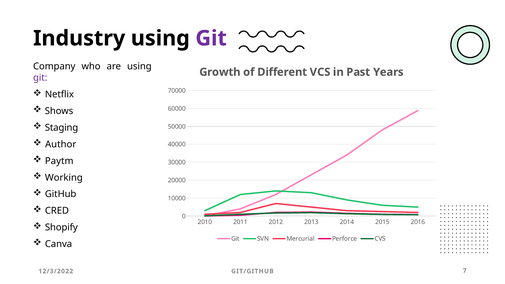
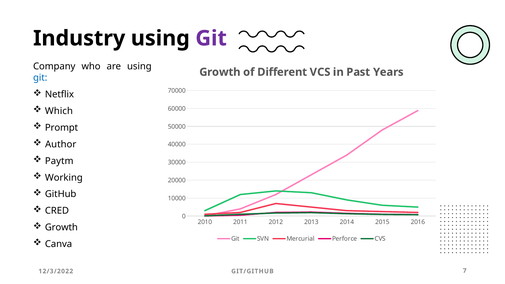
git at (40, 78) colour: purple -> blue
Shows: Shows -> Which
Staging: Staging -> Prompt
Shopify at (61, 227): Shopify -> Growth
